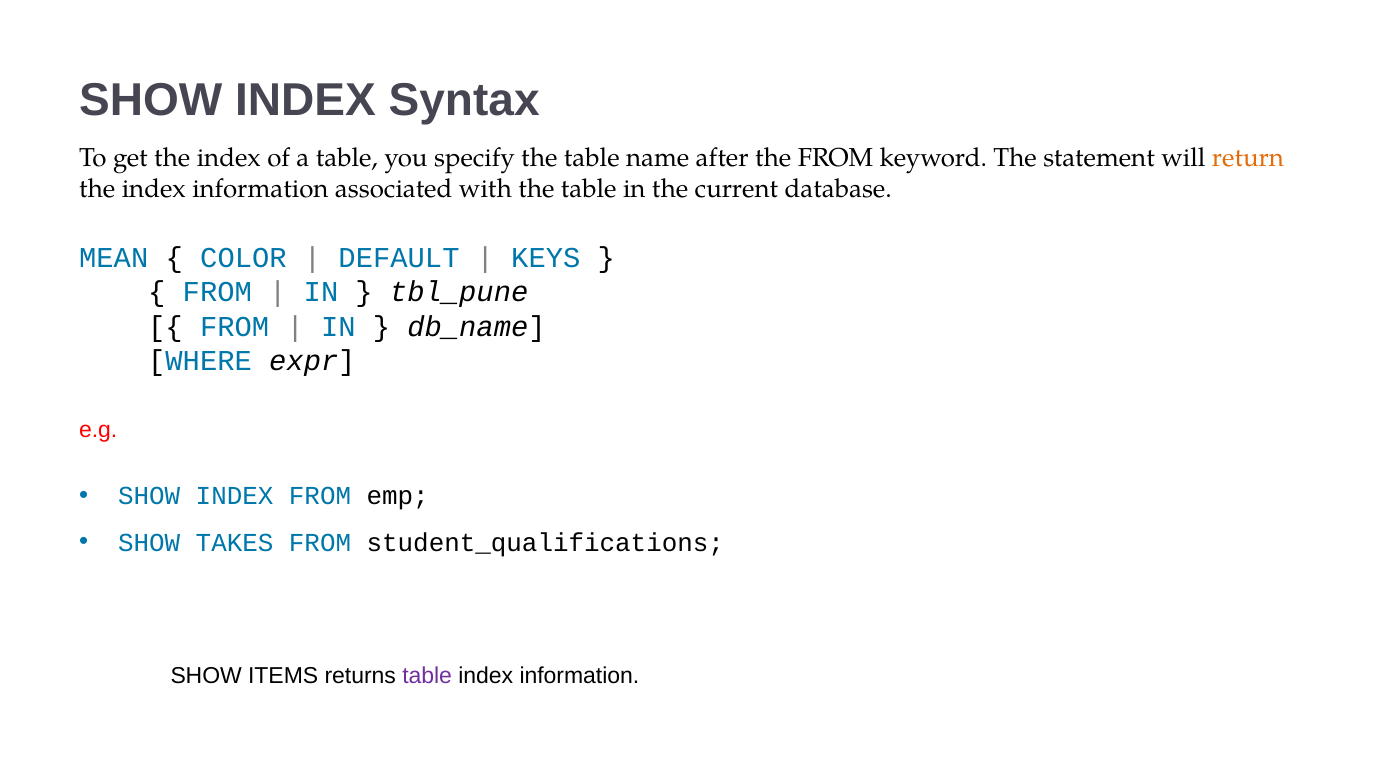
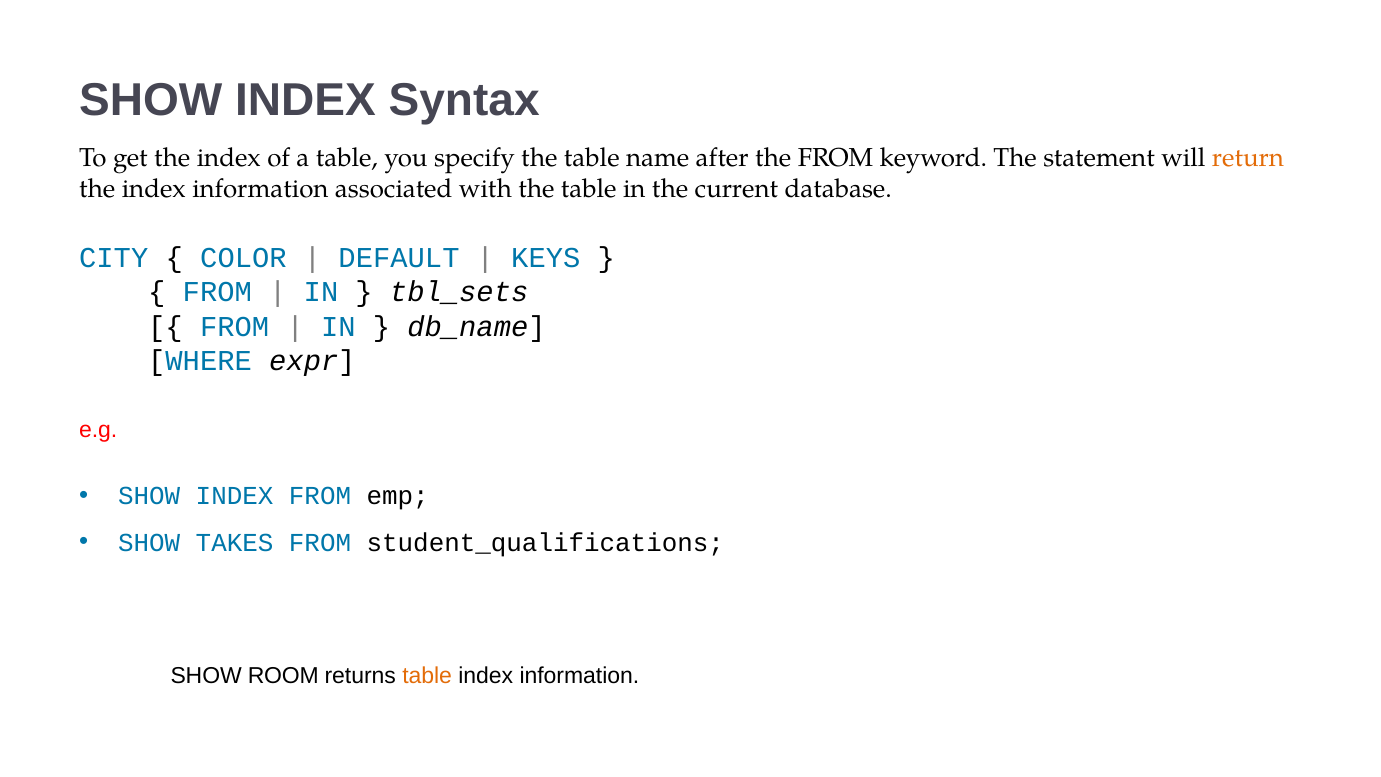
MEAN: MEAN -> CITY
tbl_pune: tbl_pune -> tbl_sets
ITEMS: ITEMS -> ROOM
table at (427, 676) colour: purple -> orange
